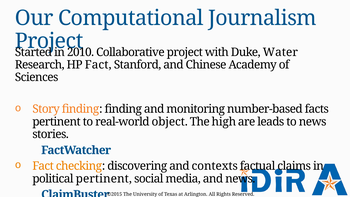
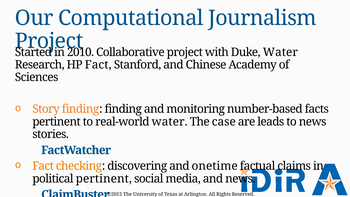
real-world object: object -> water
high: high -> case
contexts: contexts -> onetime
